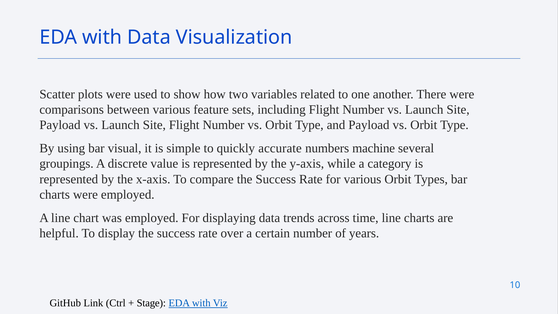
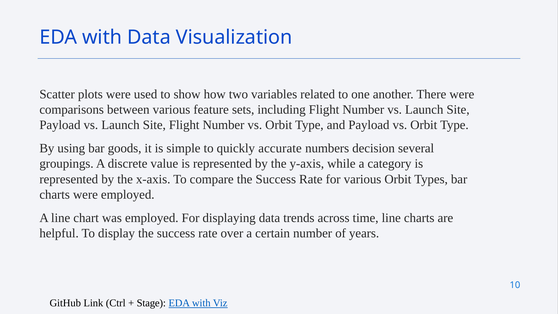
visual: visual -> goods
machine: machine -> decision
